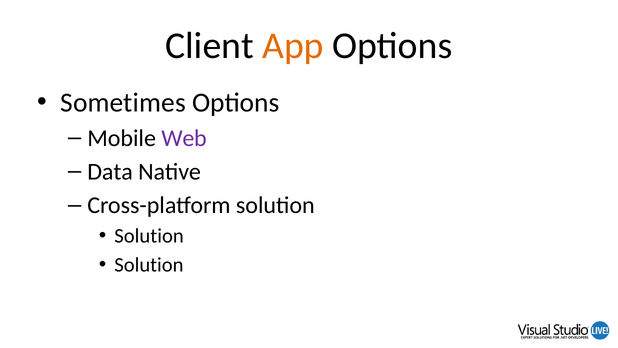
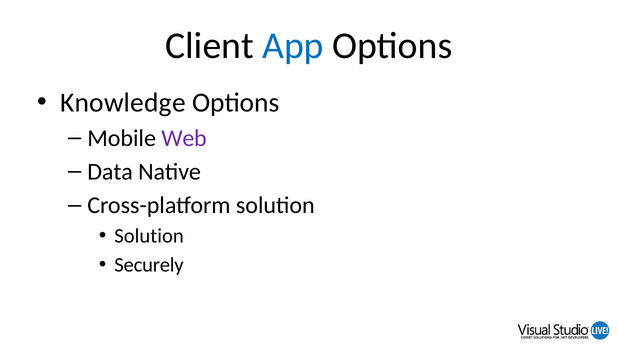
App colour: orange -> blue
Sometimes: Sometimes -> Knowledge
Solution at (149, 265): Solution -> Securely
